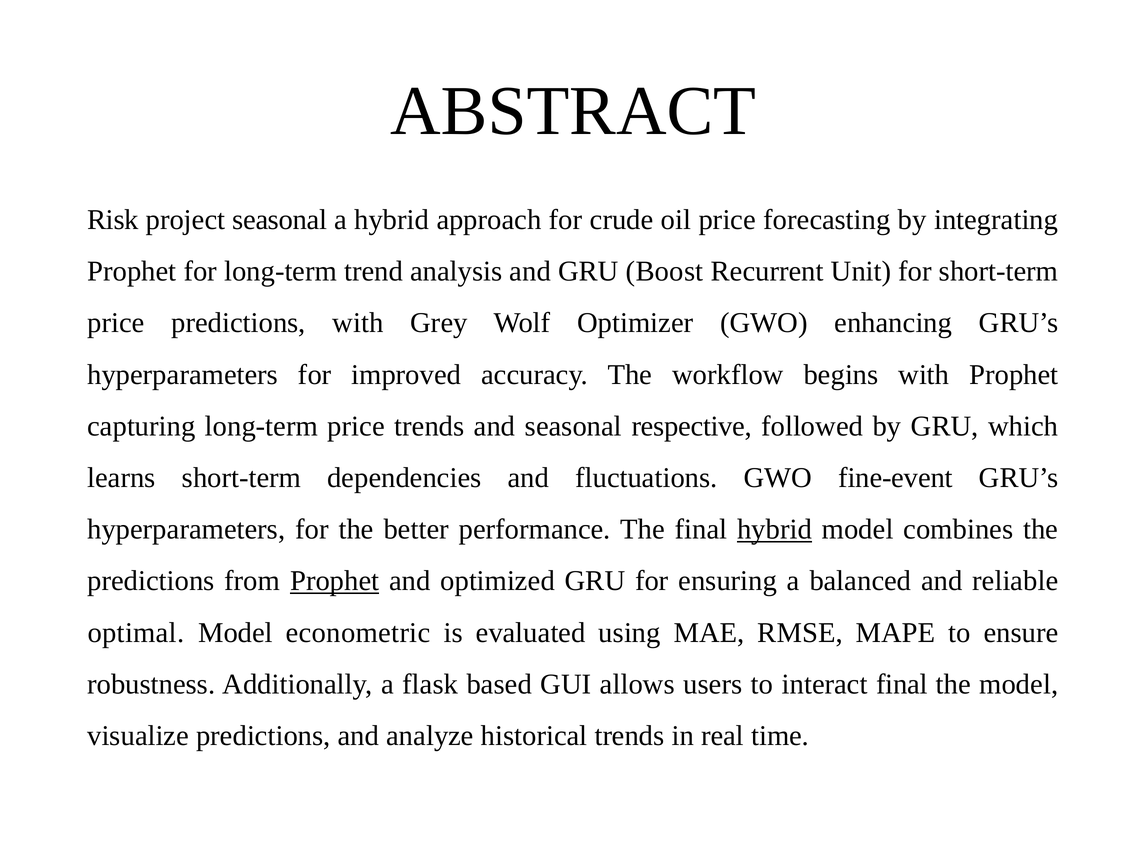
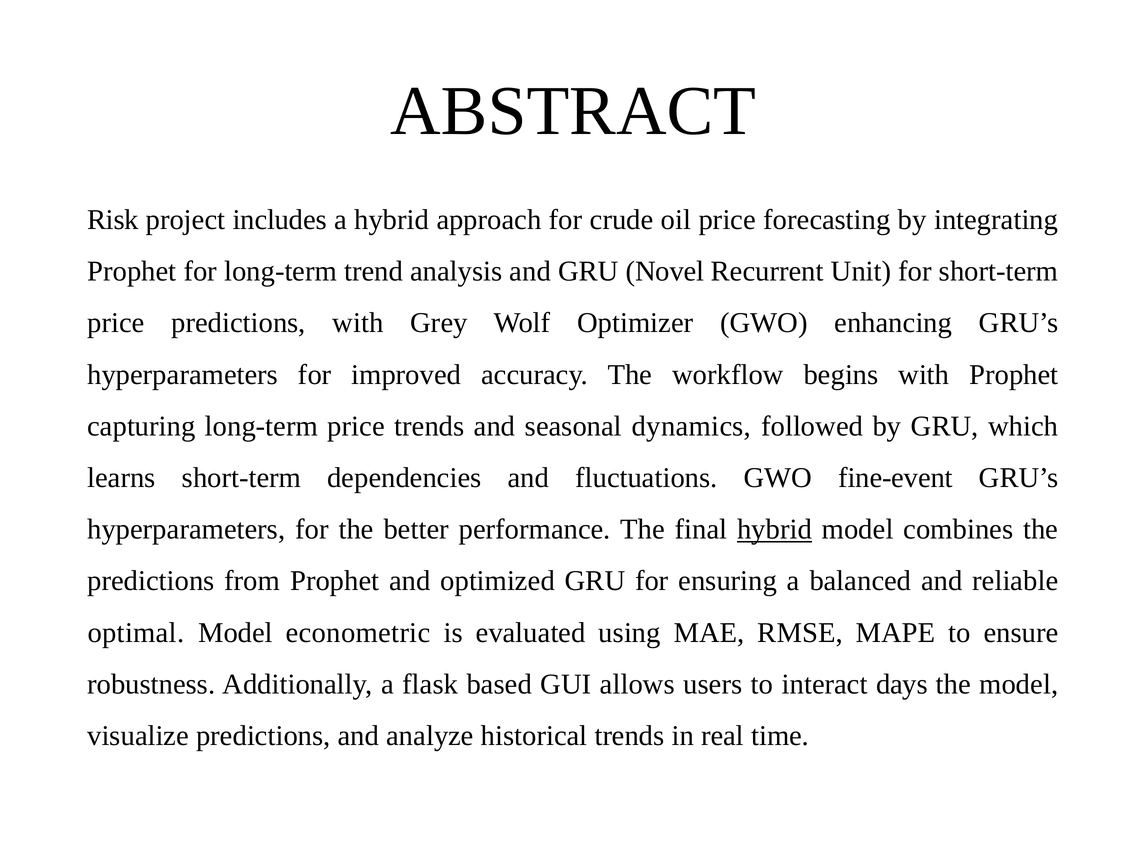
project seasonal: seasonal -> includes
Boost: Boost -> Novel
respective: respective -> dynamics
Prophet at (335, 581) underline: present -> none
interact final: final -> days
